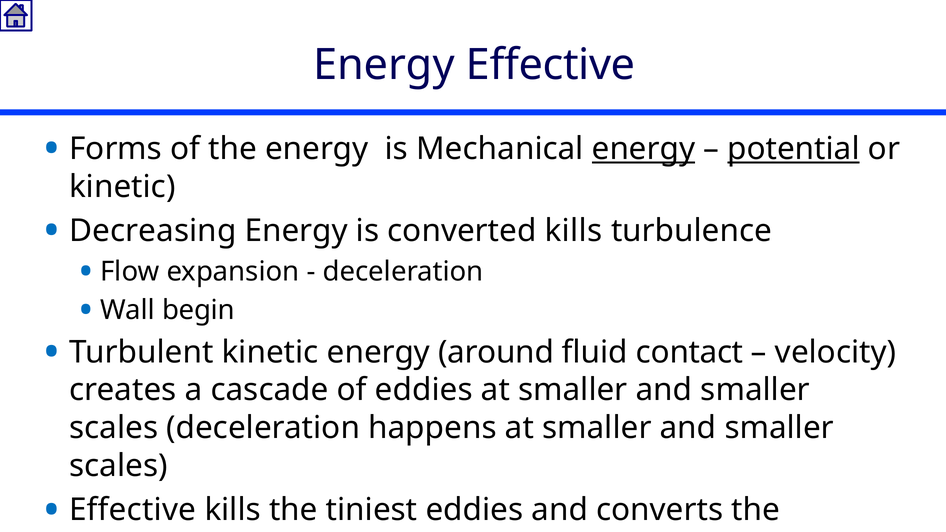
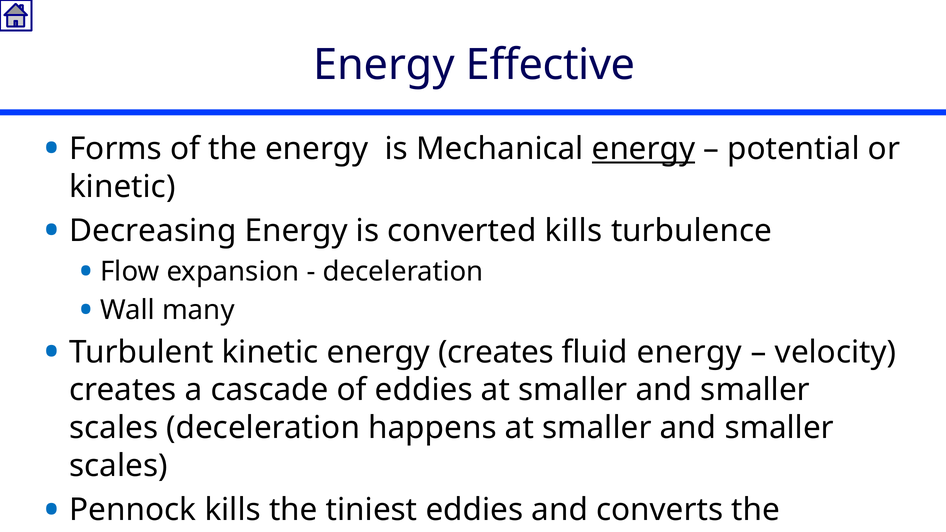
potential underline: present -> none
begin: begin -> many
energy around: around -> creates
fluid contact: contact -> energy
Effective at (133, 510): Effective -> Pennock
